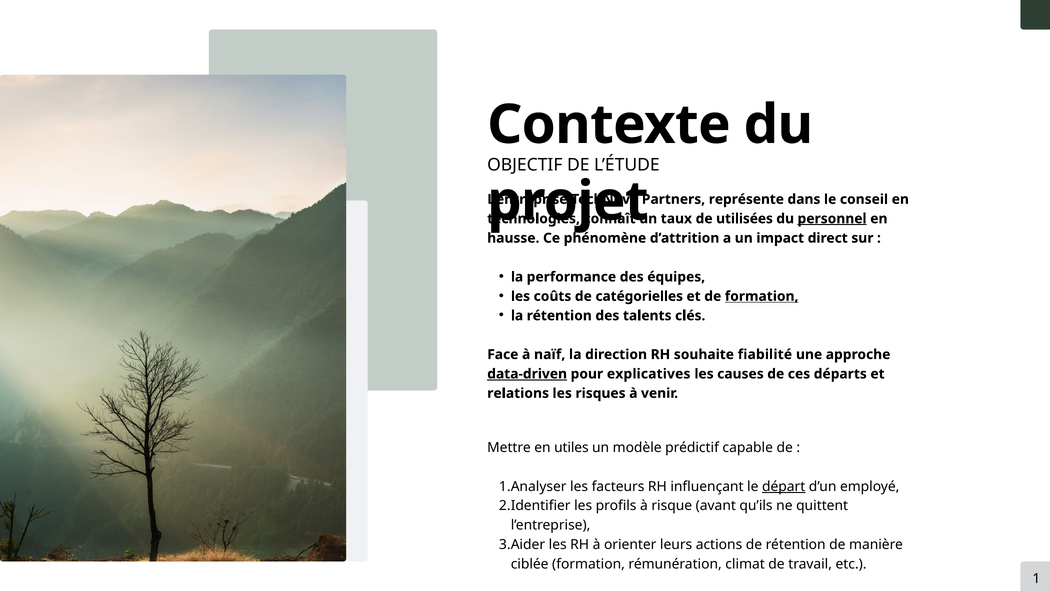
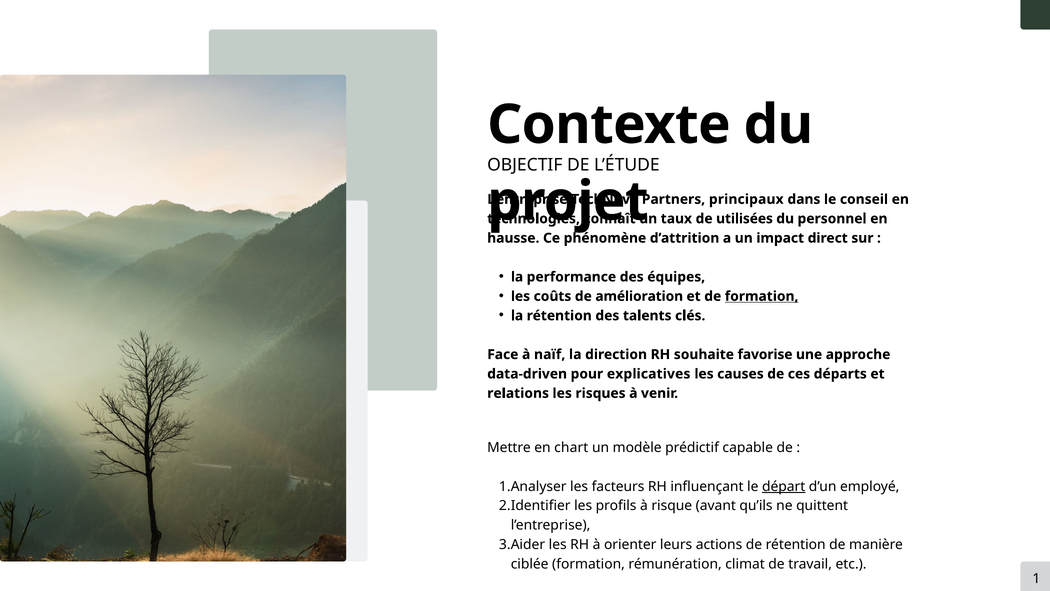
représente: représente -> principaux
personnel underline: present -> none
catégorielles: catégorielles -> amélioration
fiabilité: fiabilité -> favorise
data-driven underline: present -> none
utiles: utiles -> chart
